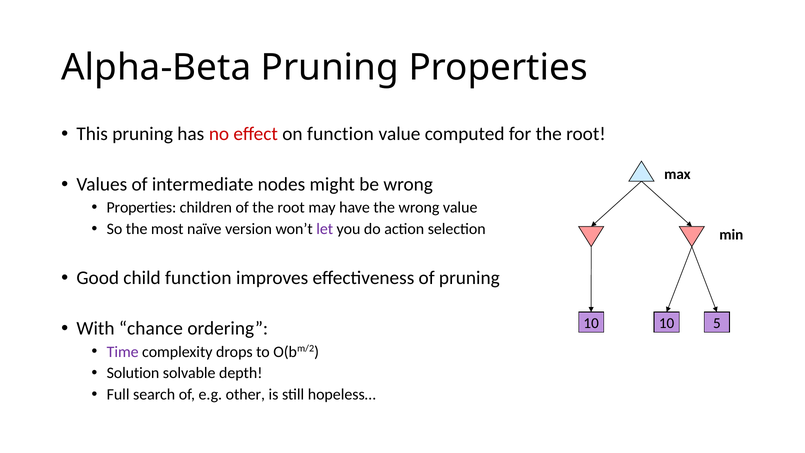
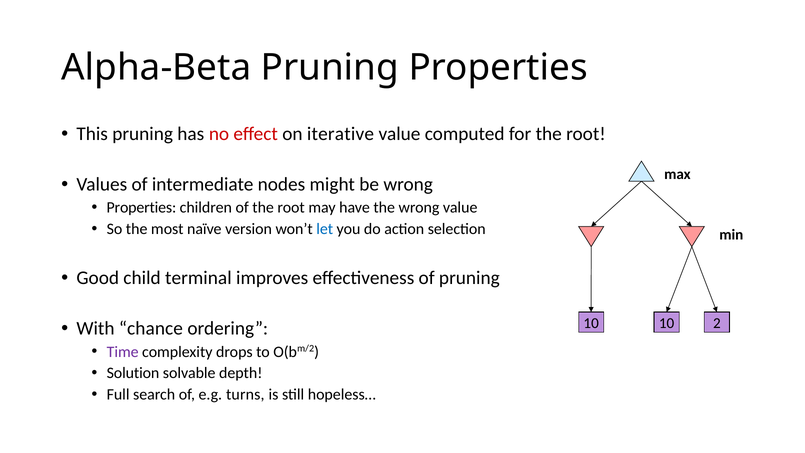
on function: function -> iterative
let colour: purple -> blue
child function: function -> terminal
5: 5 -> 2
other: other -> turns
